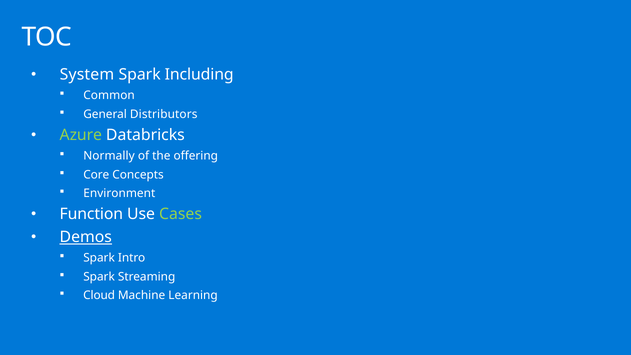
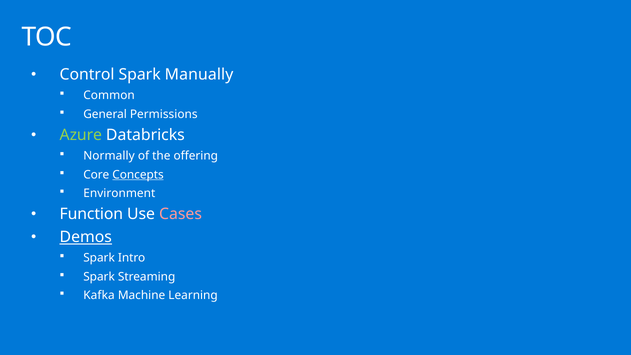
System: System -> Control
Including: Including -> Manually
Distributors: Distributors -> Permissions
Concepts underline: none -> present
Cases colour: light green -> pink
Cloud: Cloud -> Kafka
